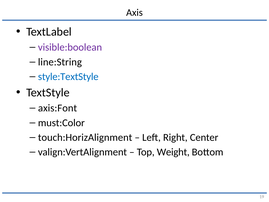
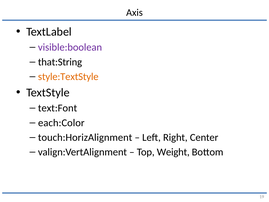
line:String: line:String -> that:String
style:TextStyle colour: blue -> orange
axis:Font: axis:Font -> text:Font
must:Color: must:Color -> each:Color
